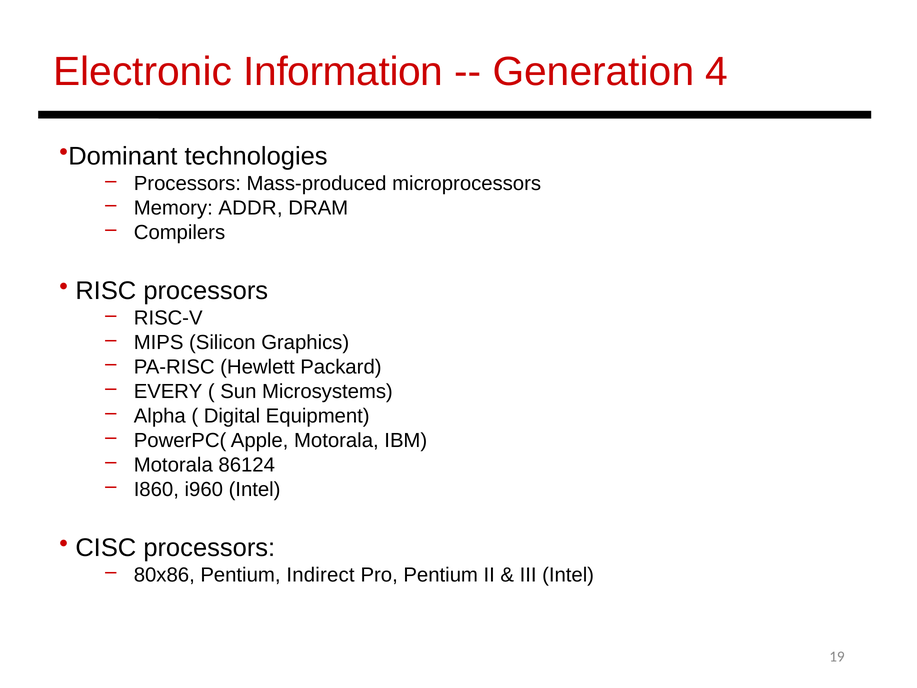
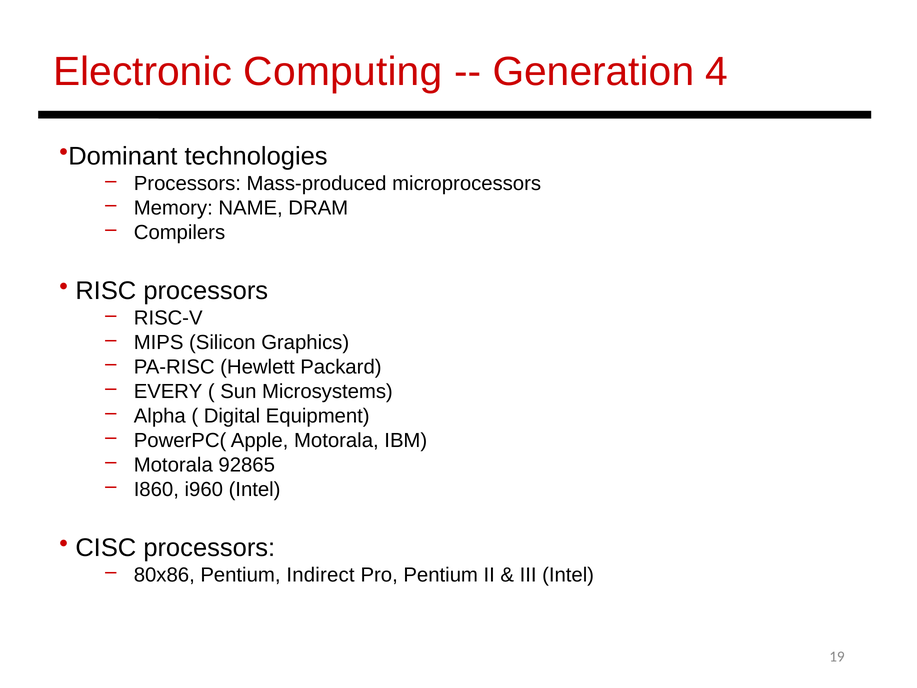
Information: Information -> Computing
ADDR: ADDR -> NAME
86124: 86124 -> 92865
